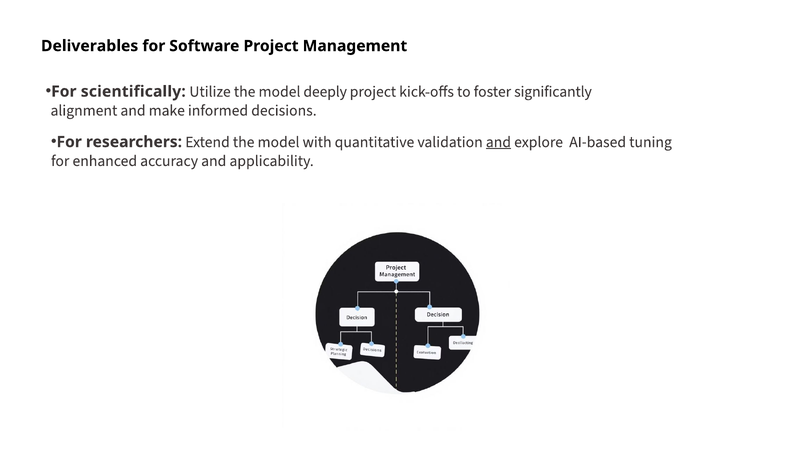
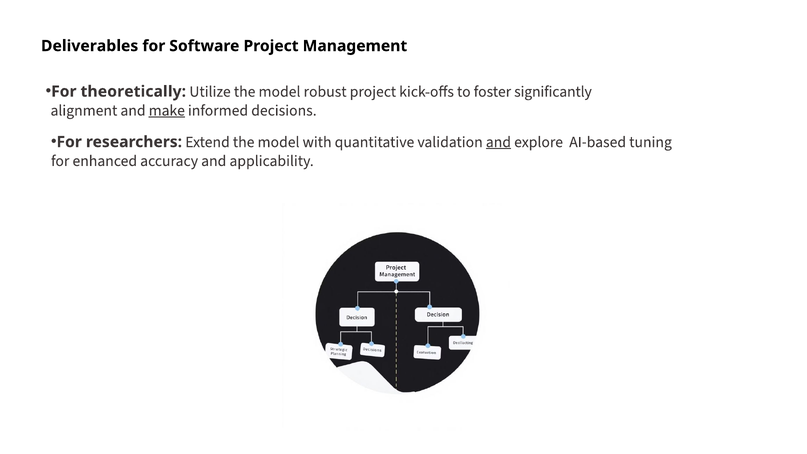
scientifically: scientifically -> theoretically
deeply: deeply -> robust
make underline: none -> present
